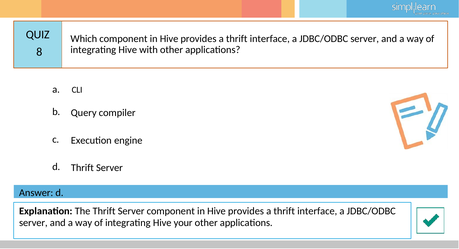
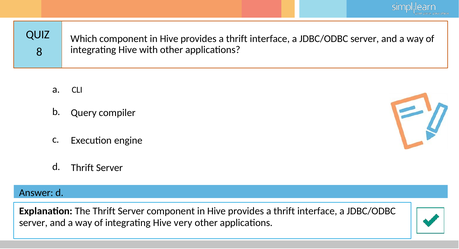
your: your -> very
